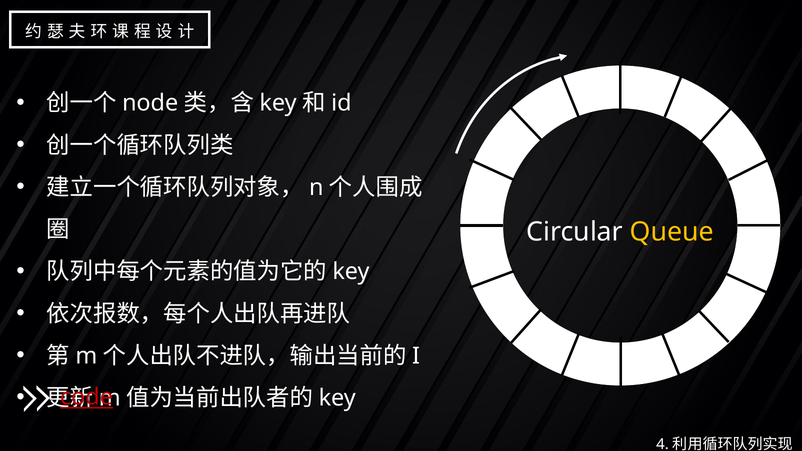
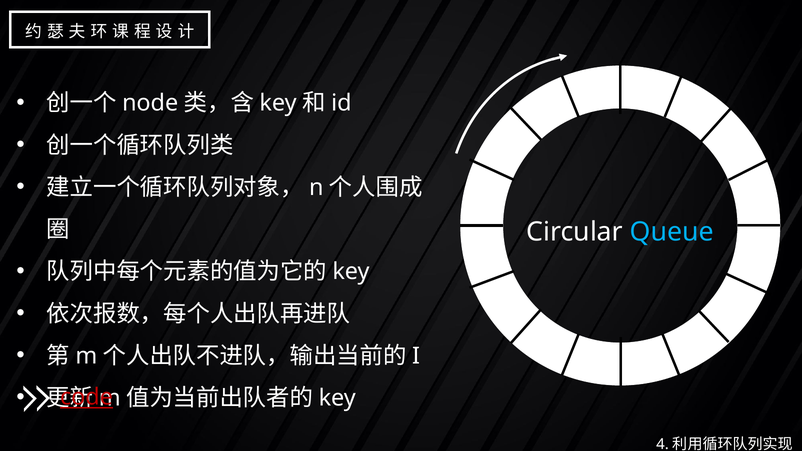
Queue colour: yellow -> light blue
